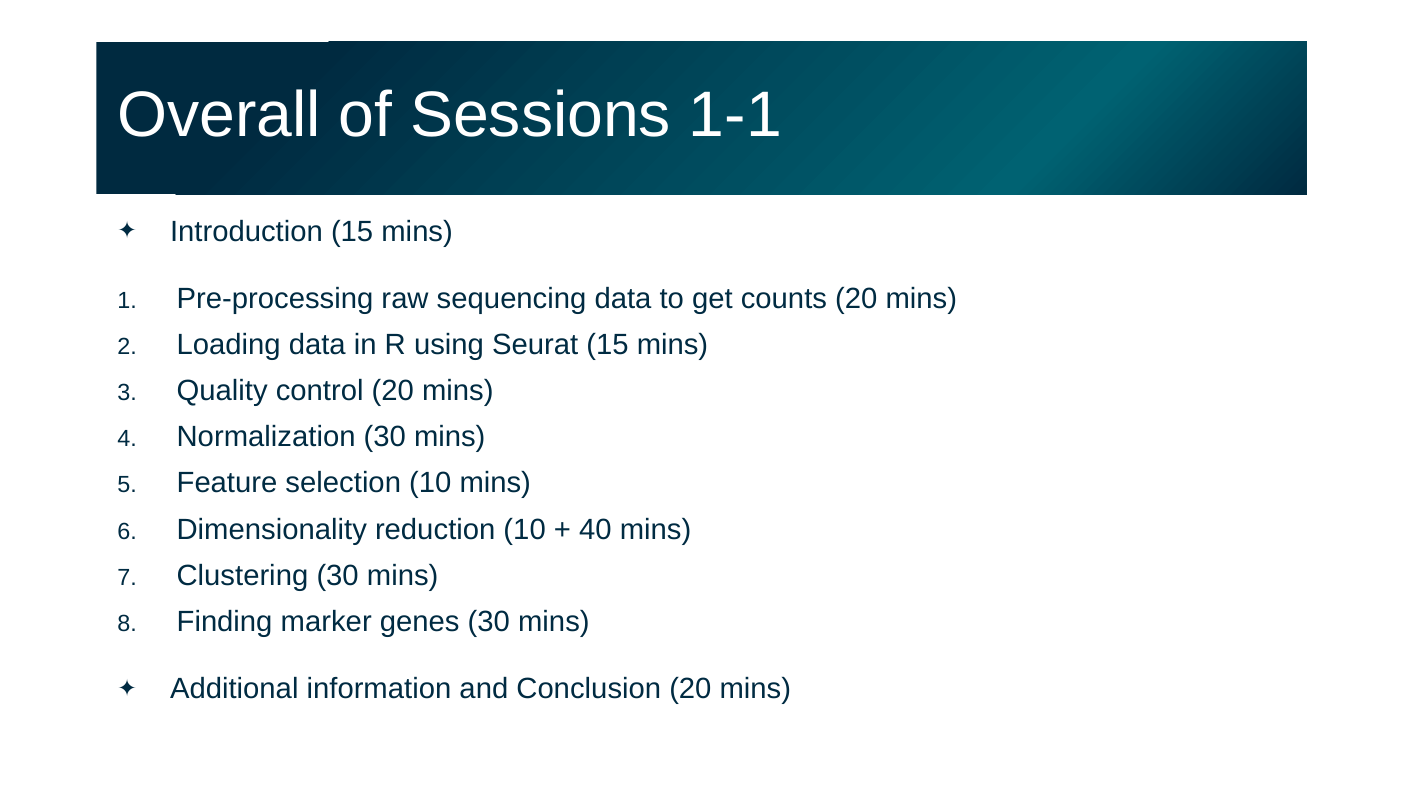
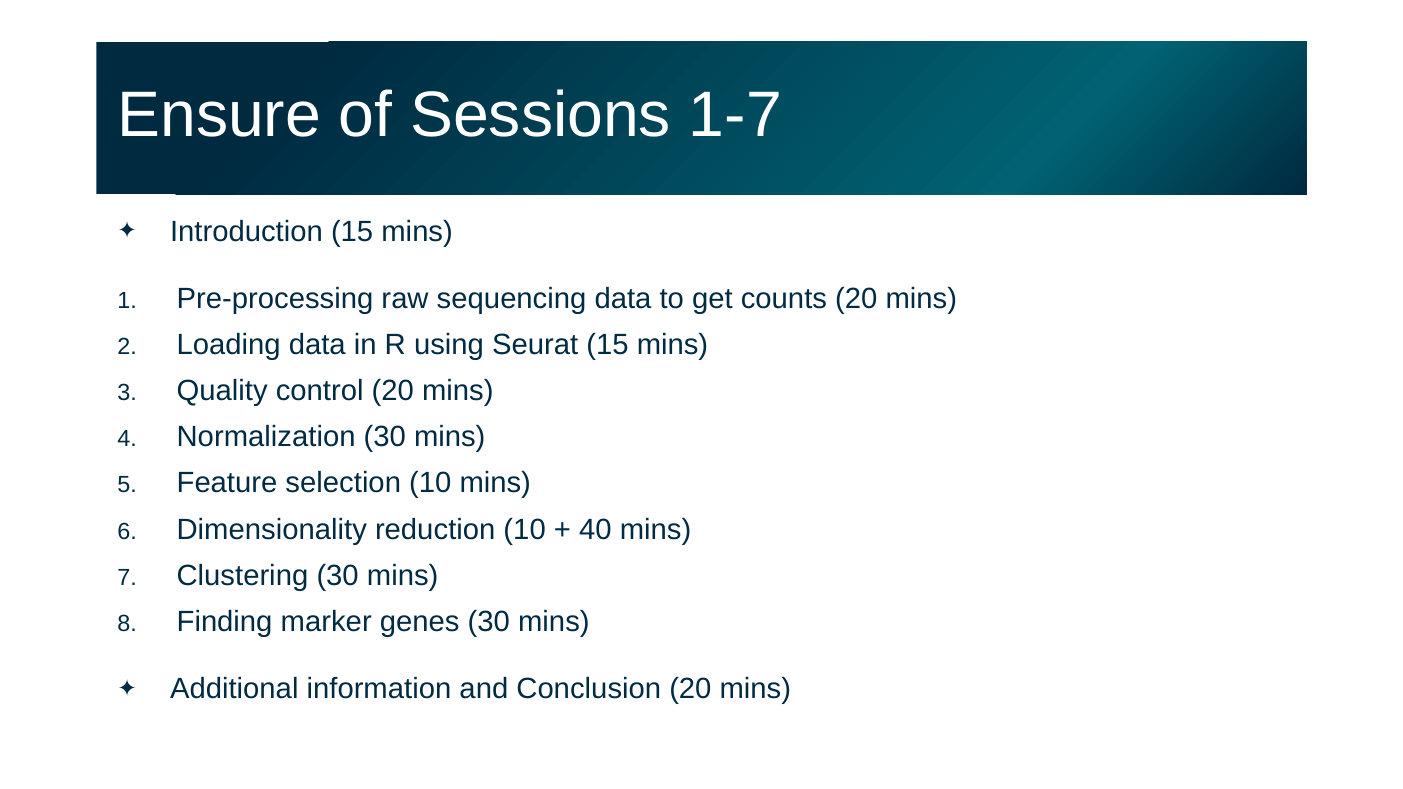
Overall: Overall -> Ensure
1-1: 1-1 -> 1-7
